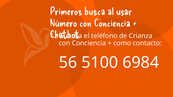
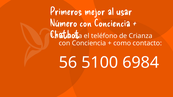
busca: busca -> mejor
